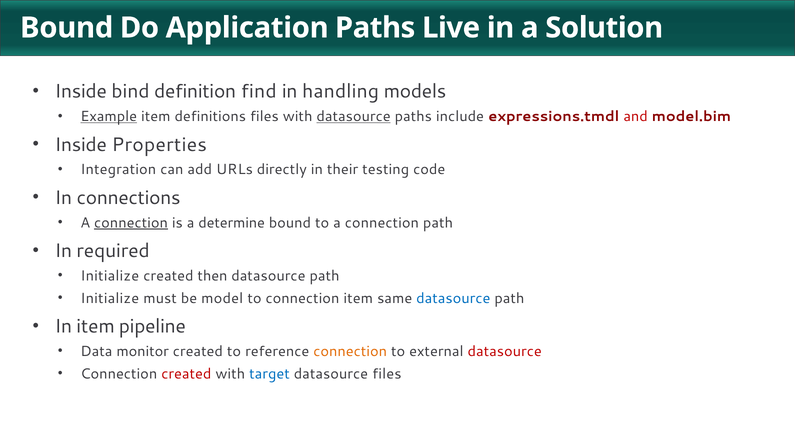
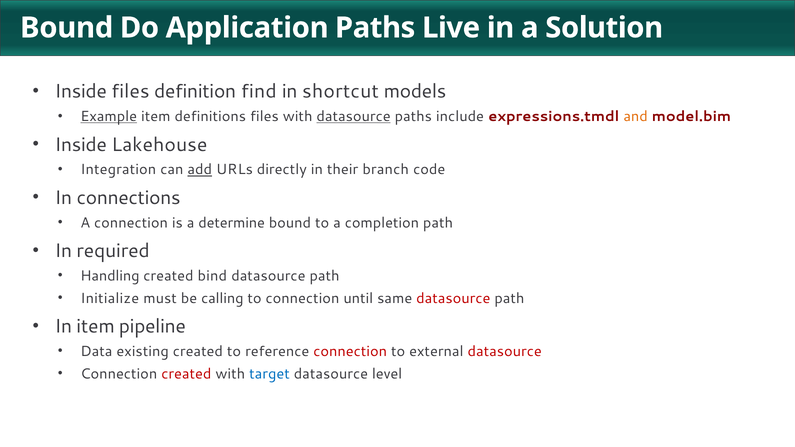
Inside bind: bind -> files
handling: handling -> shortcut
and colour: red -> orange
Properties: Properties -> Lakehouse
add underline: none -> present
testing: testing -> branch
connection at (131, 223) underline: present -> none
to a connection: connection -> completion
Initialize at (110, 276): Initialize -> Handling
then: then -> bind
model: model -> calling
connection item: item -> until
datasource at (453, 298) colour: blue -> red
monitor: monitor -> existing
connection at (350, 351) colour: orange -> red
datasource files: files -> level
